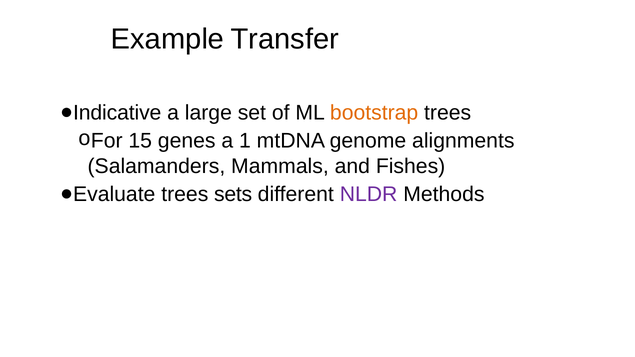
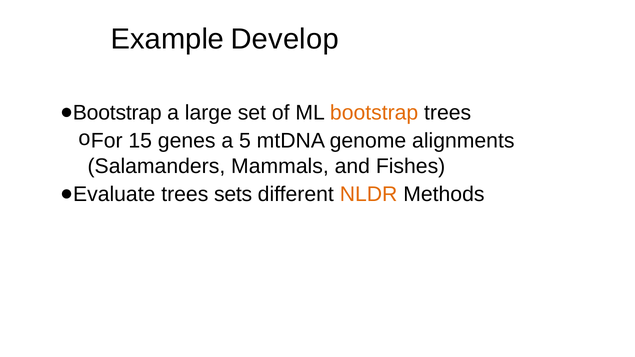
Transfer: Transfer -> Develop
Indicative at (117, 113): Indicative -> Bootstrap
1: 1 -> 5
NLDR colour: purple -> orange
